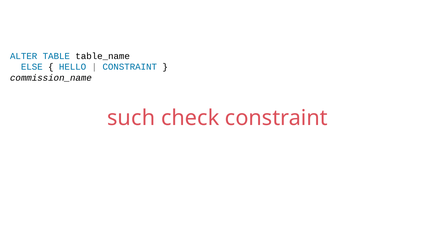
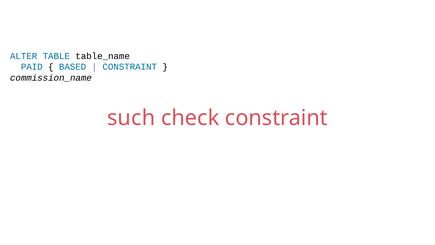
ELSE: ELSE -> PAID
HELLO: HELLO -> BASED
